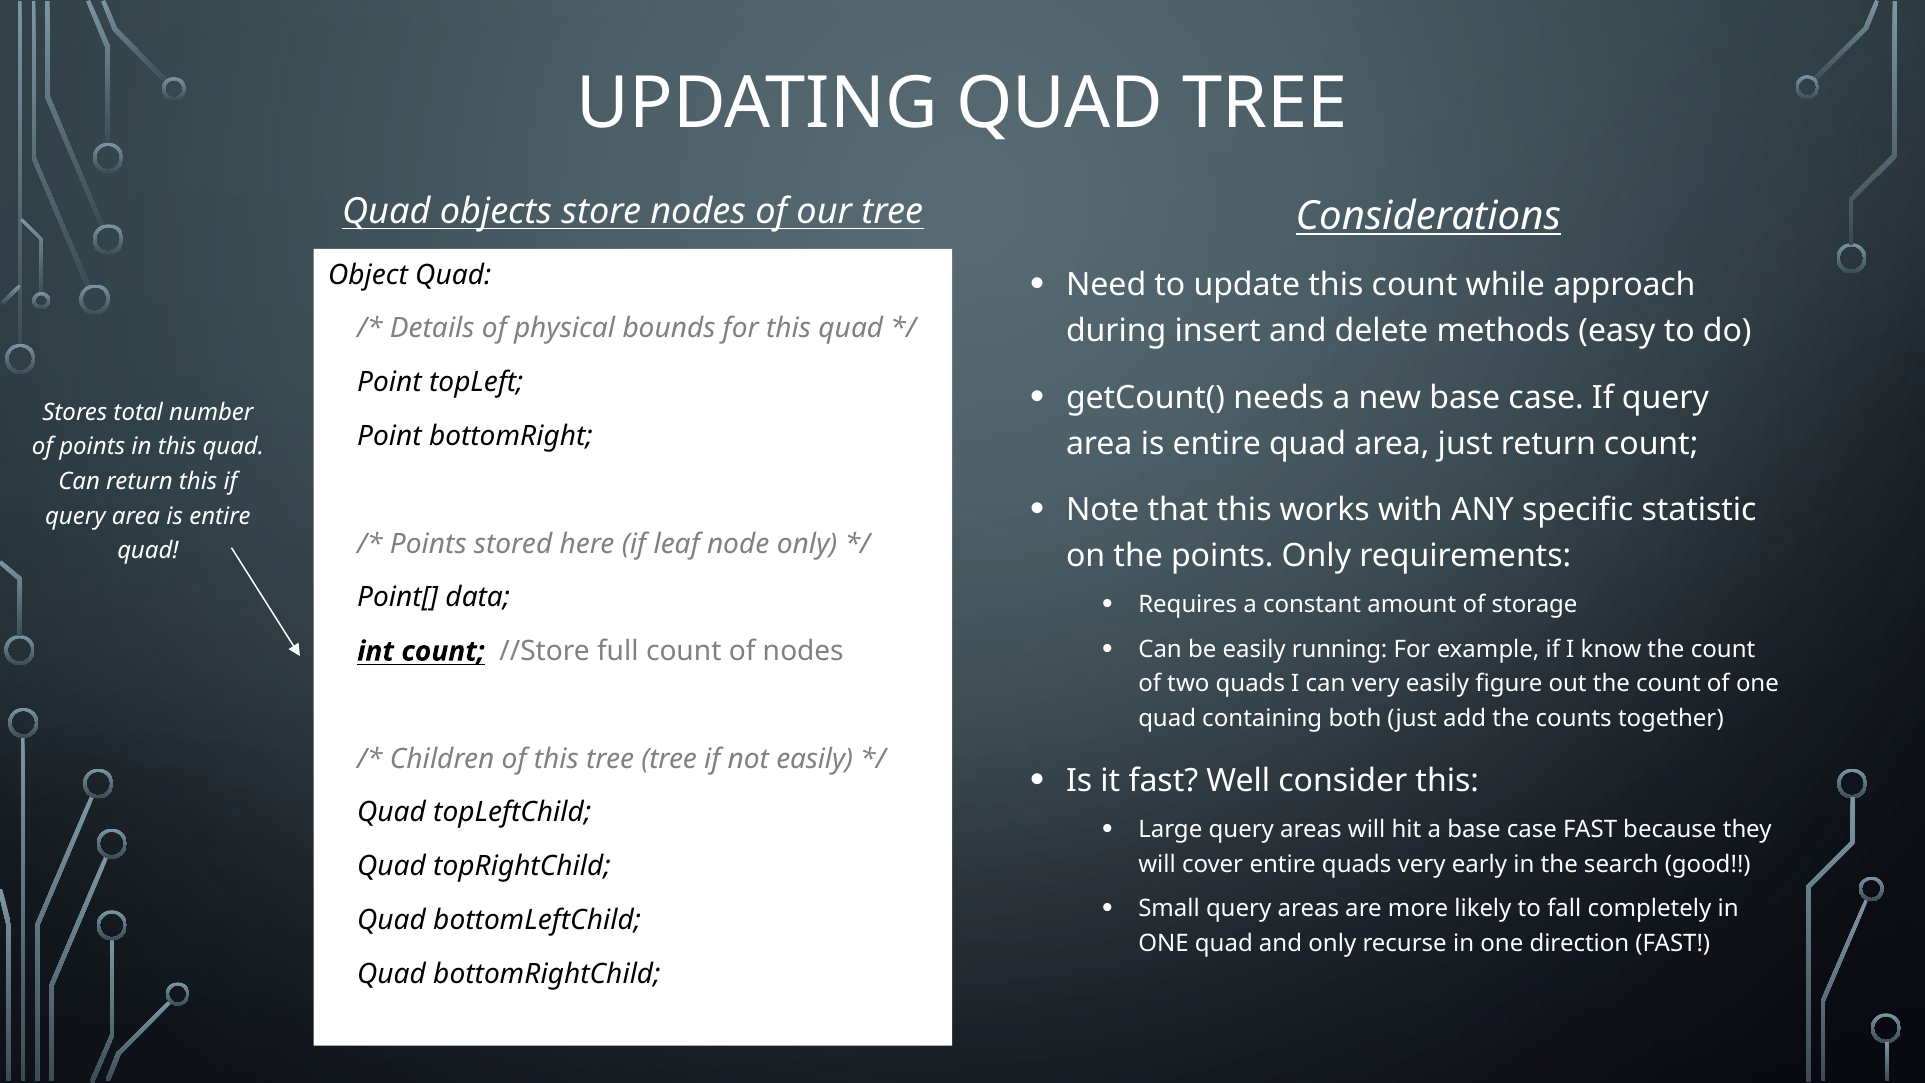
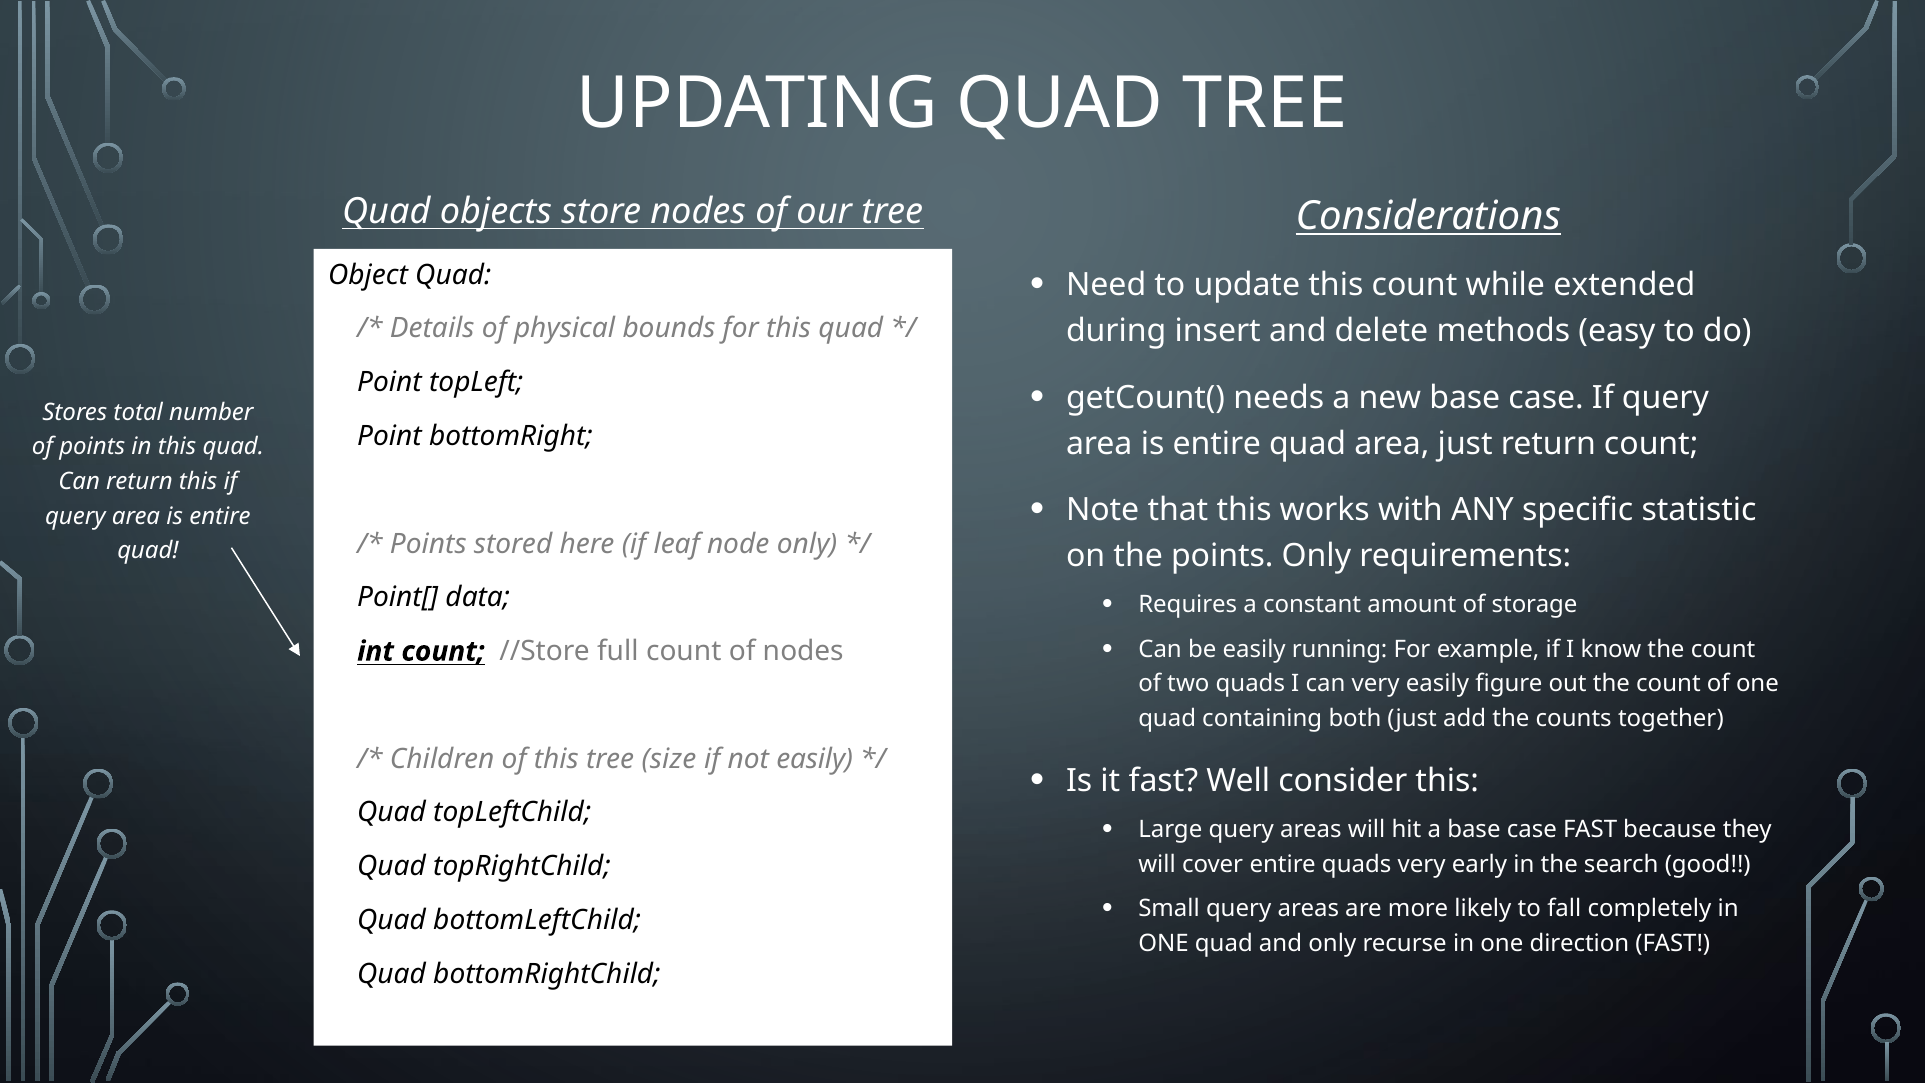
approach: approach -> extended
tree tree: tree -> size
